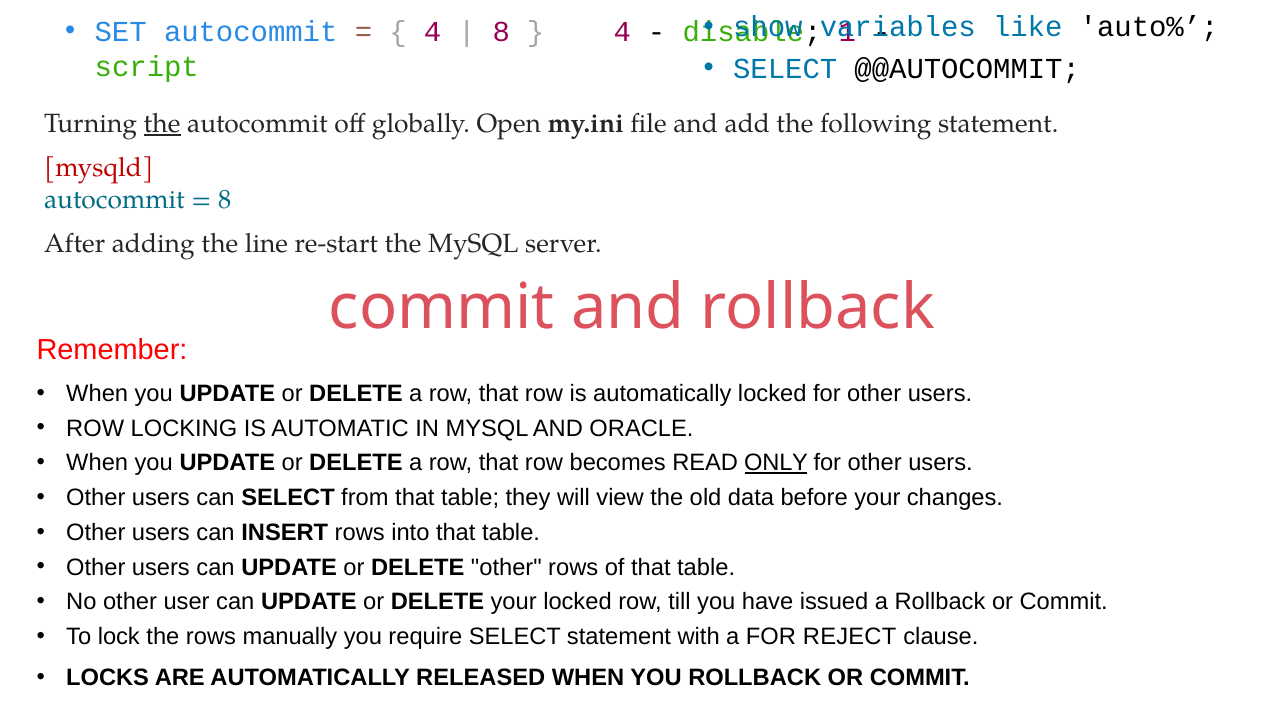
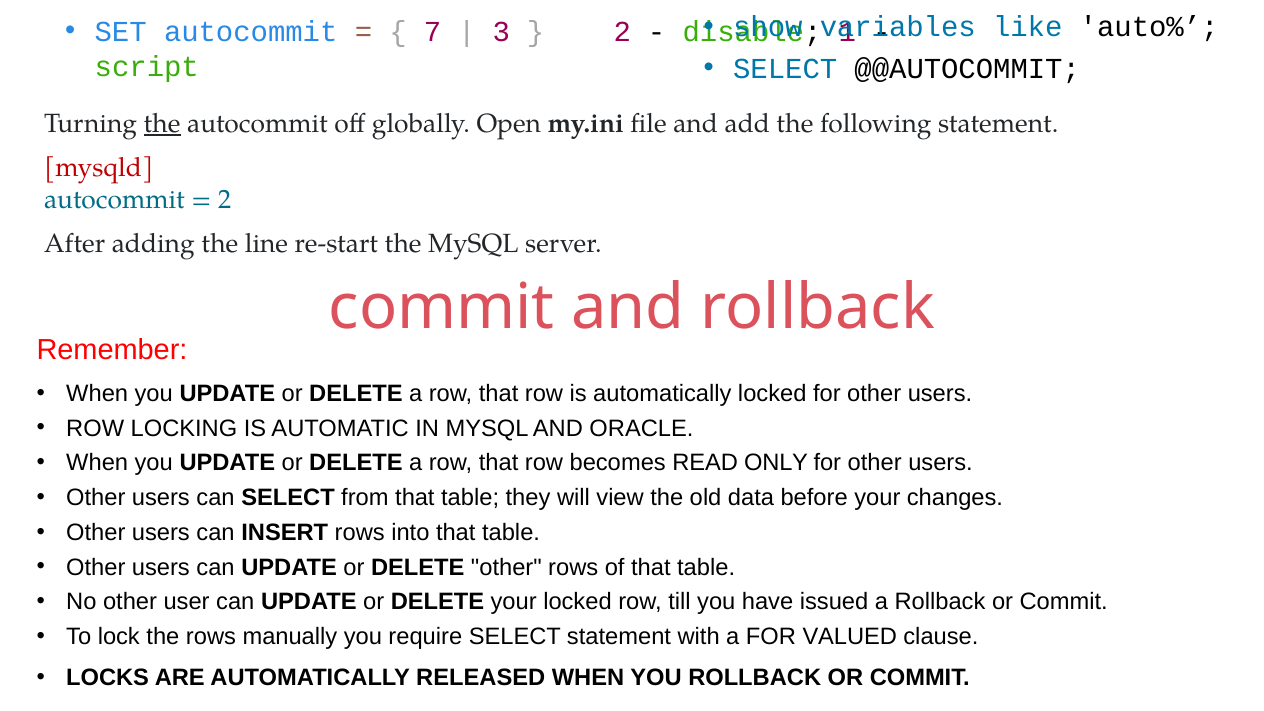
4 at (432, 32): 4 -> 7
8 at (501, 32): 8 -> 3
4 at (622, 32): 4 -> 2
8 at (225, 200): 8 -> 2
ONLY underline: present -> none
REJECT: REJECT -> VALUED
